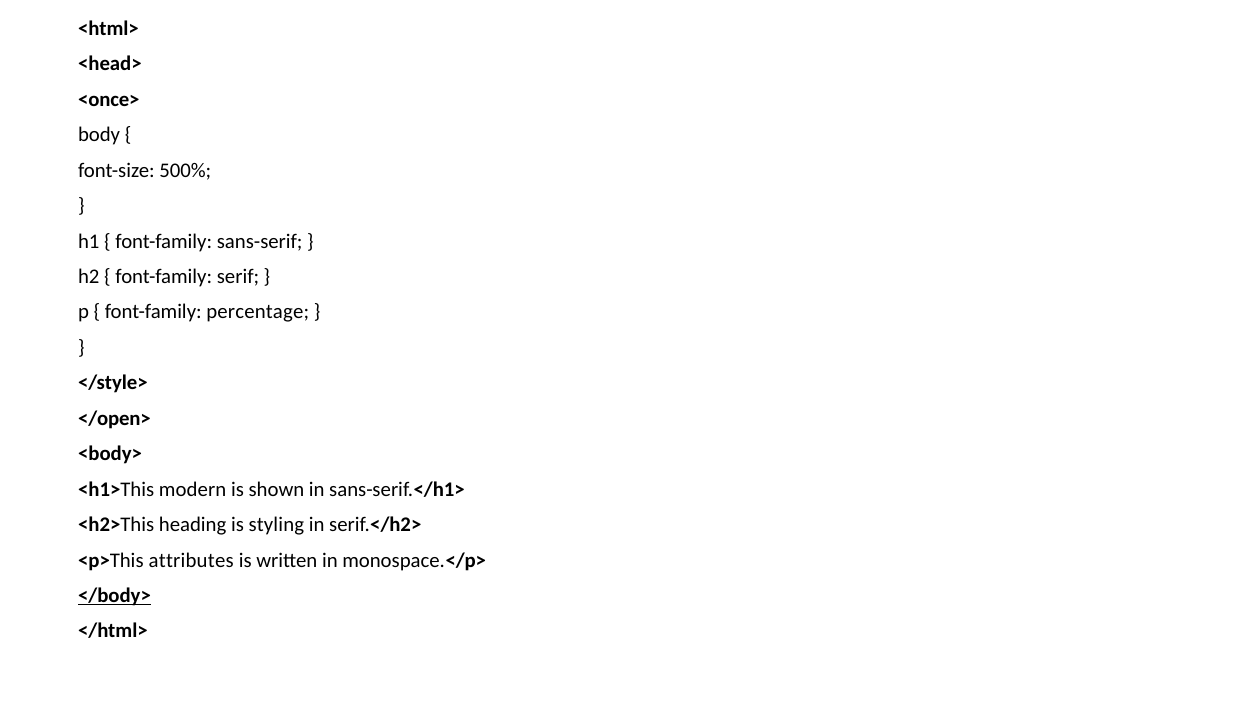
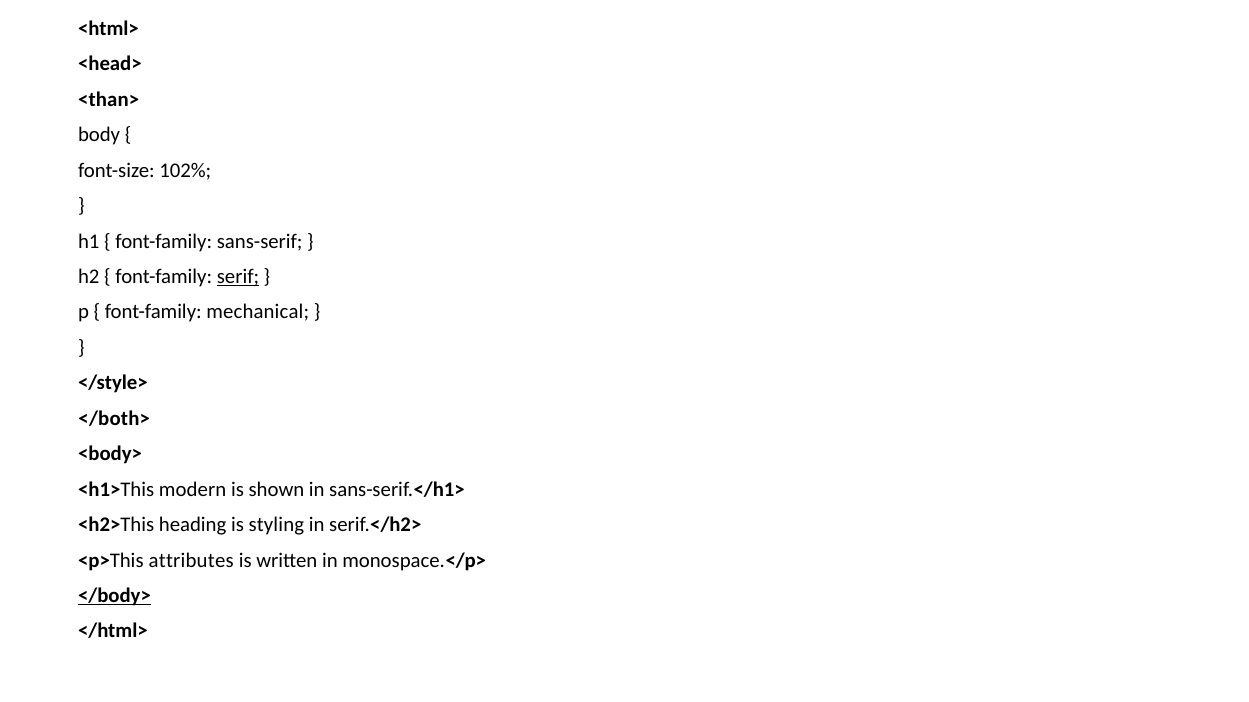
<once>: <once> -> <than>
500%: 500% -> 102%
serif underline: none -> present
percentage: percentage -> mechanical
</open>: </open> -> </both>
